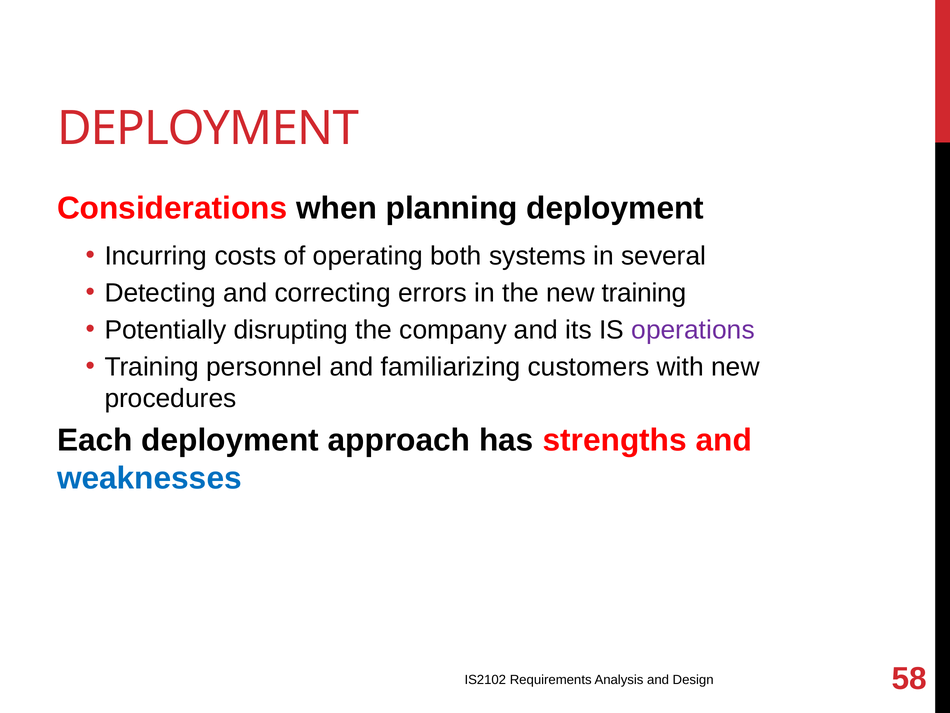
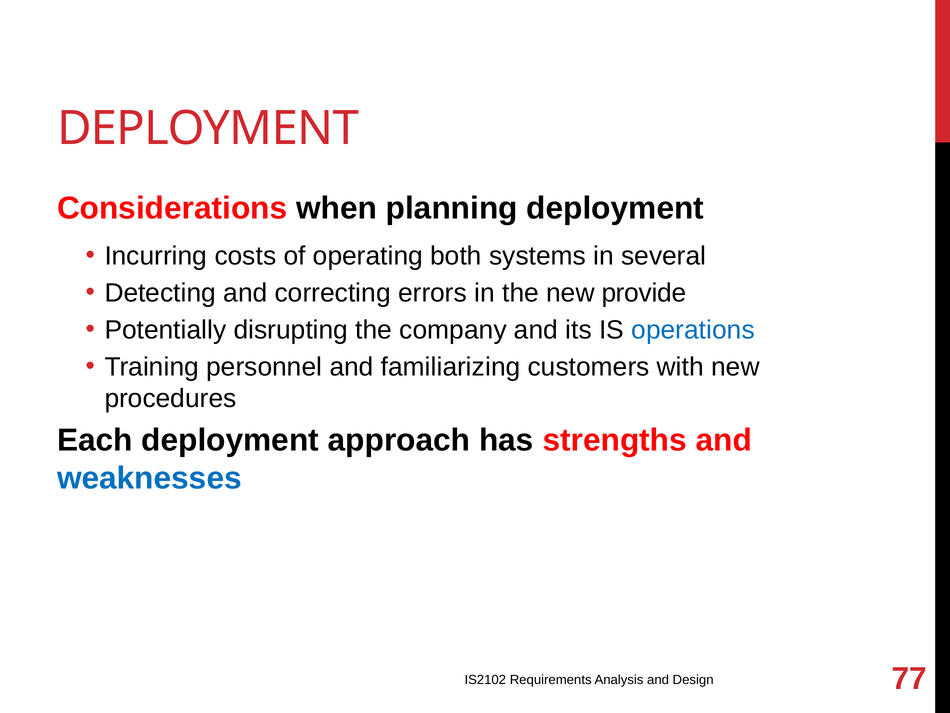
new training: training -> provide
operations colour: purple -> blue
58: 58 -> 77
